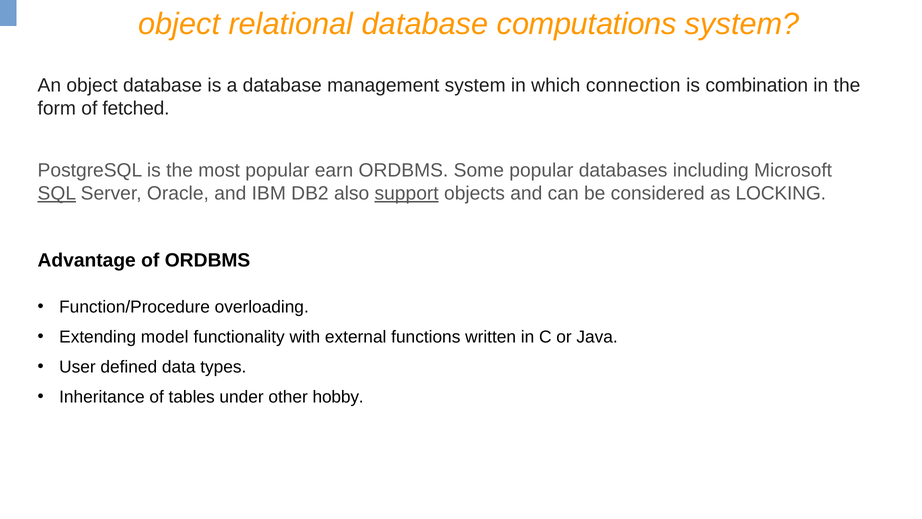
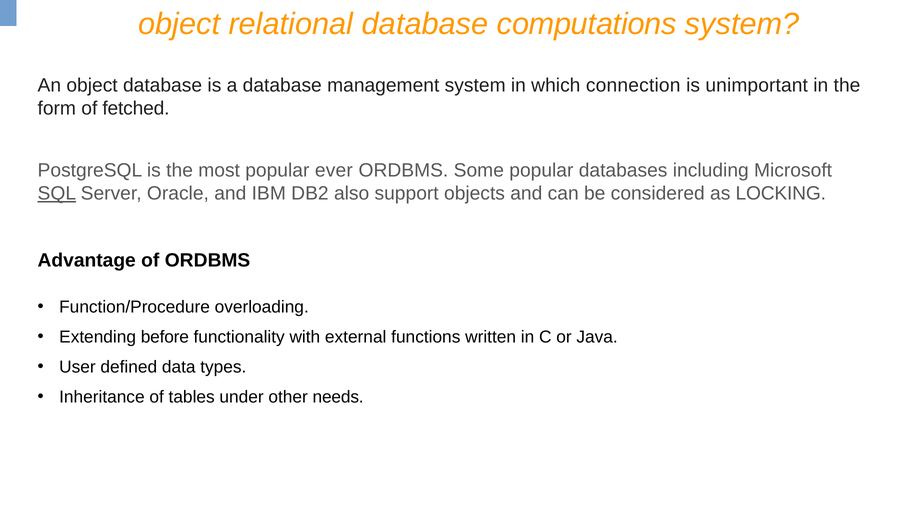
combination: combination -> unimportant
earn: earn -> ever
support underline: present -> none
model: model -> before
hobby: hobby -> needs
